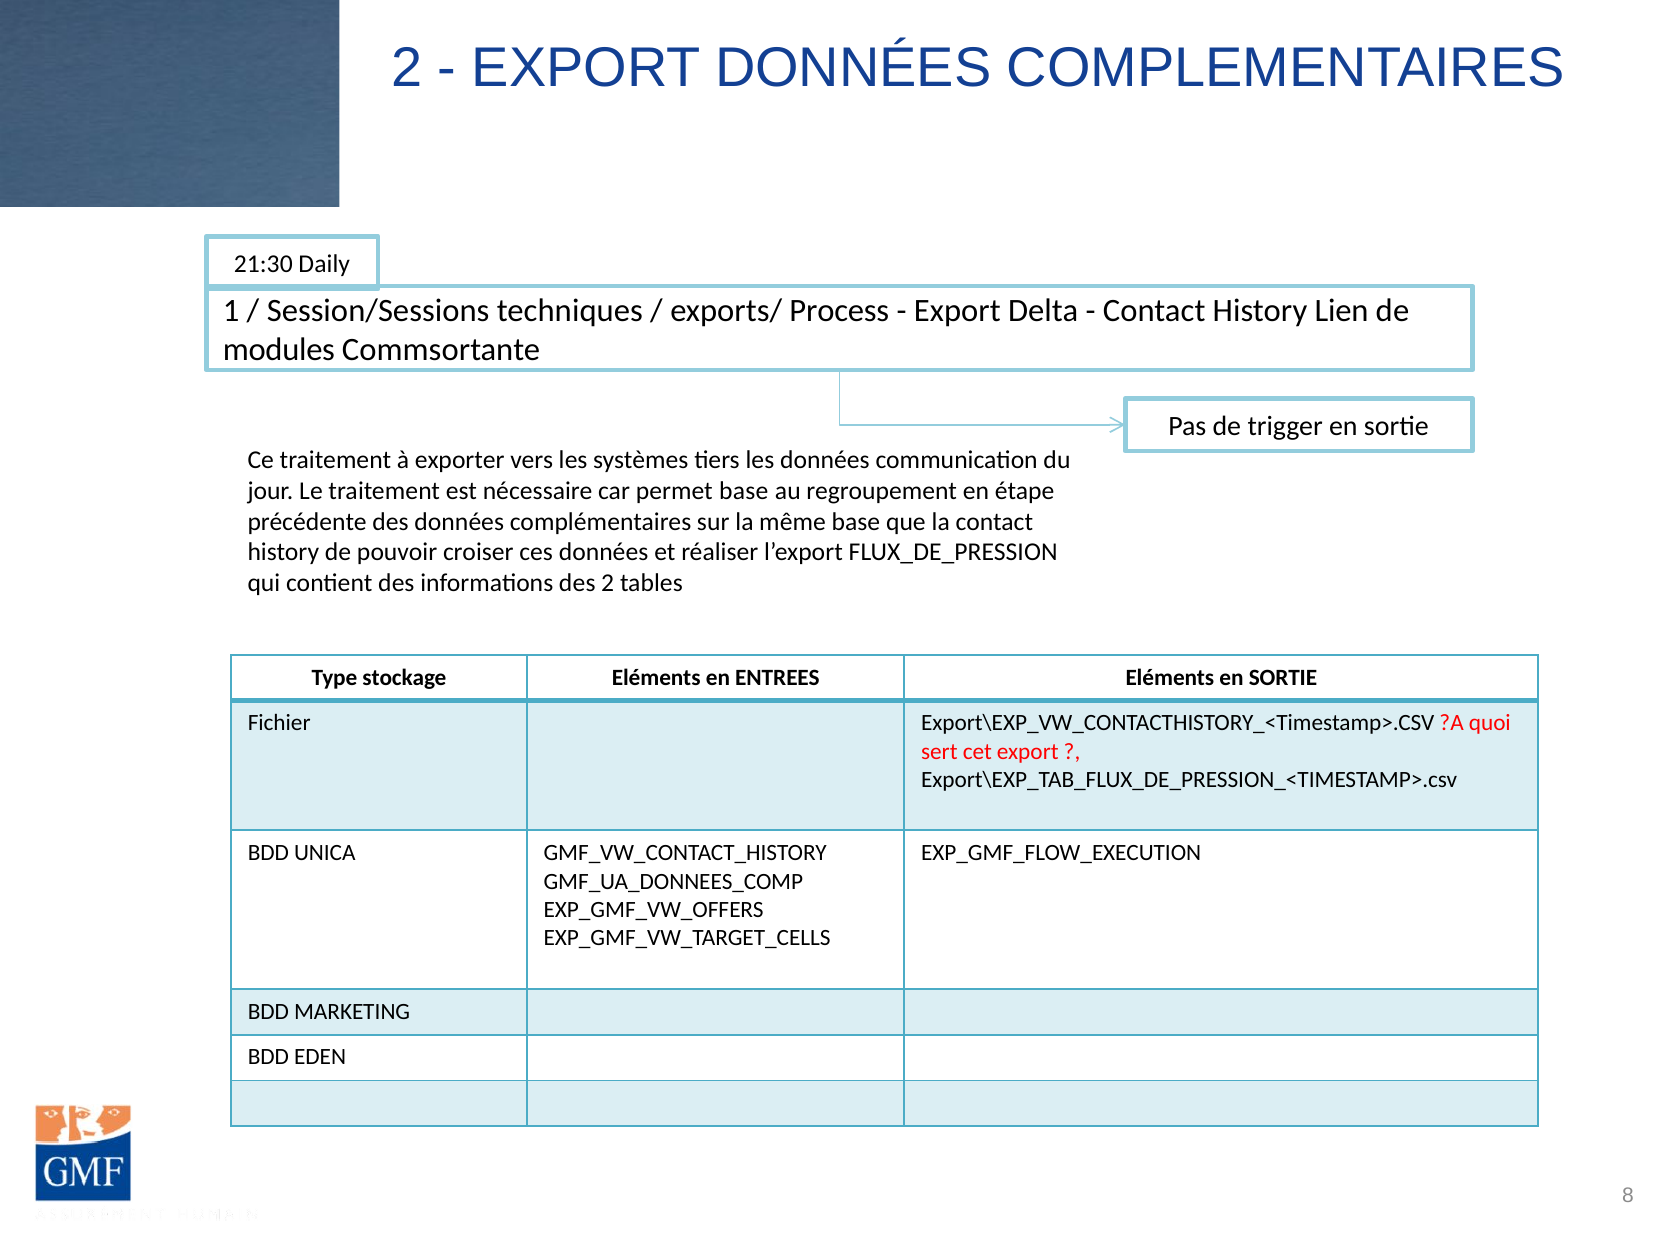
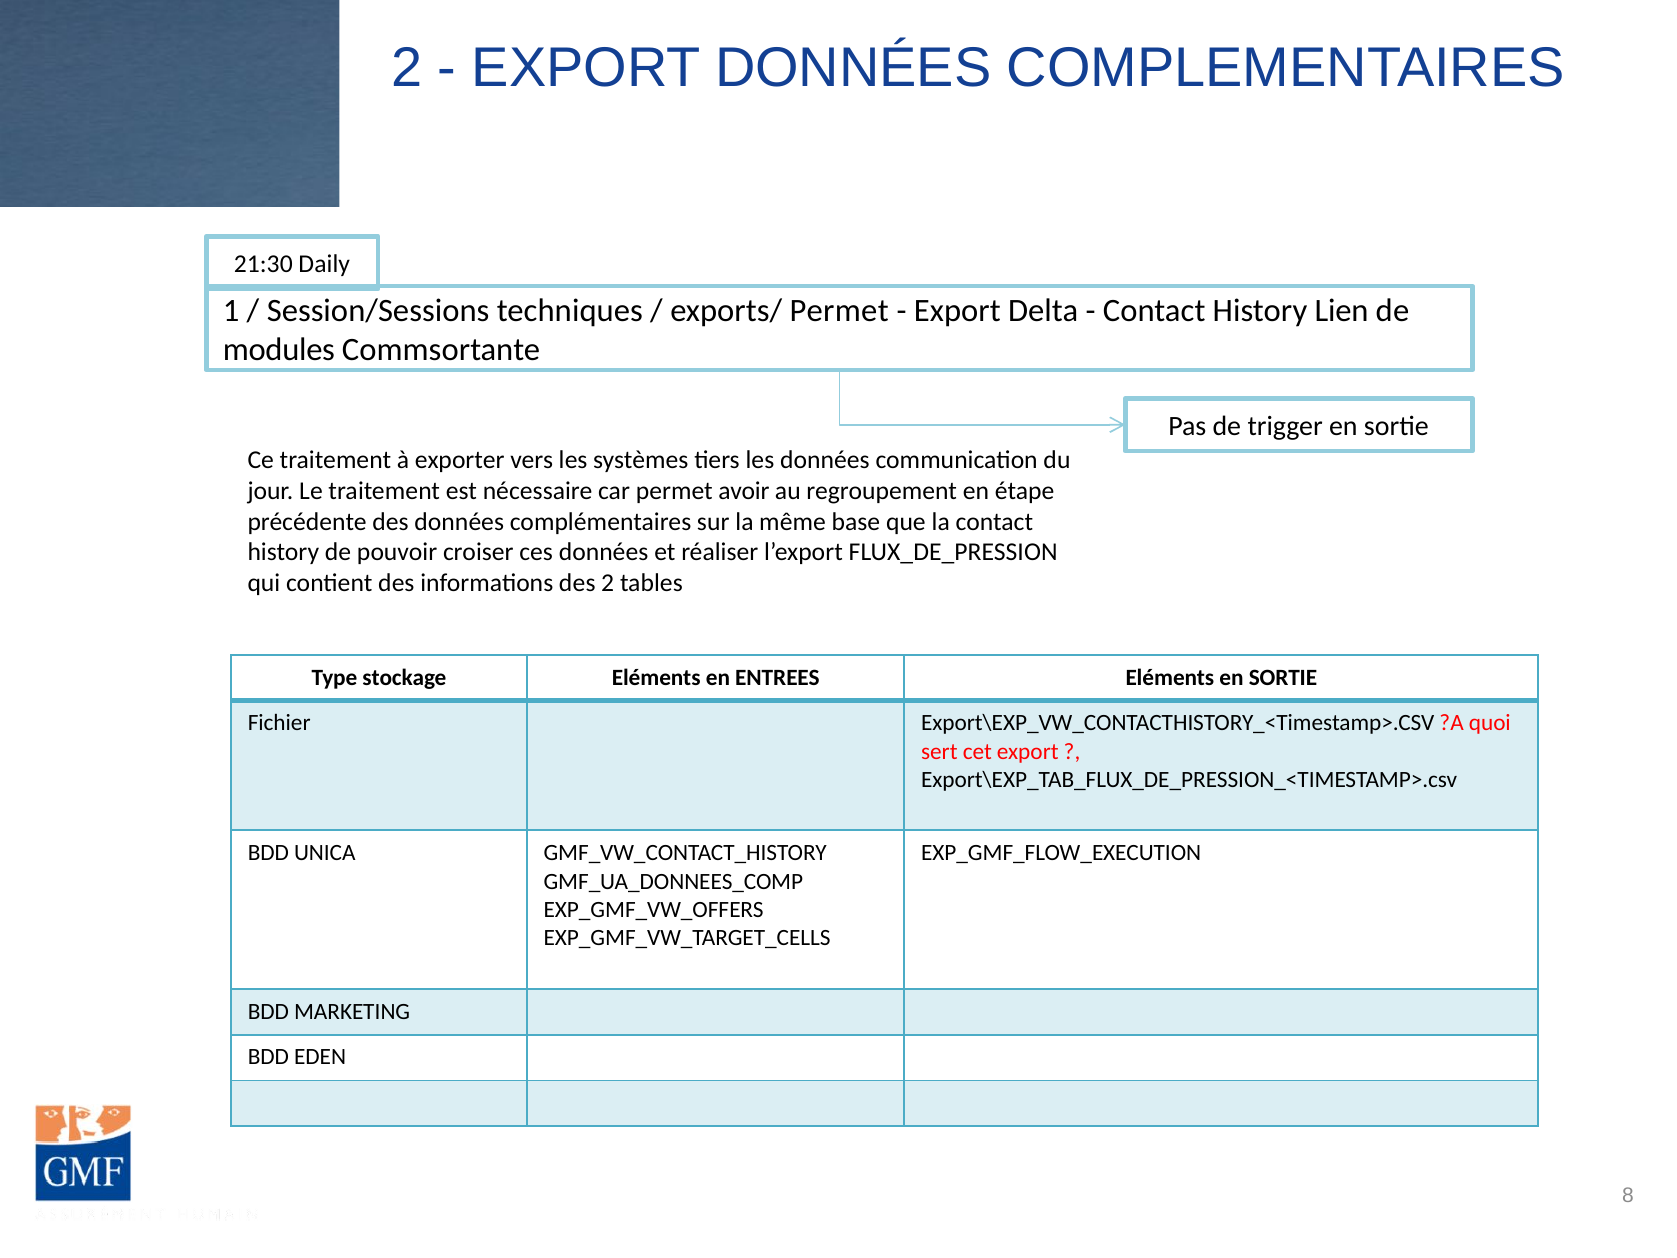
exports/ Process: Process -> Permet
permet base: base -> avoir
